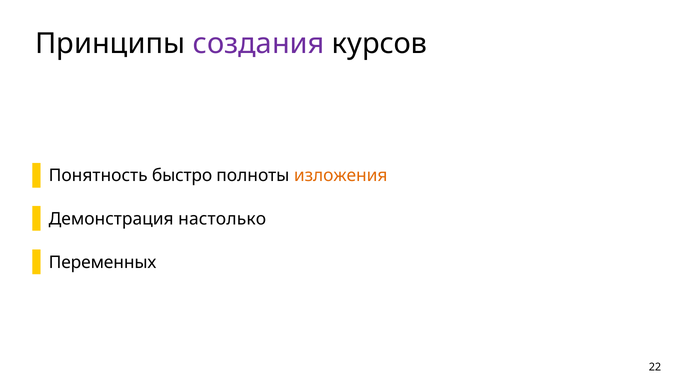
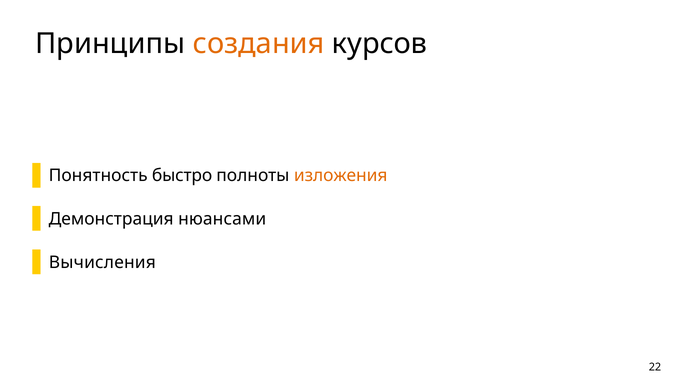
создания colour: purple -> orange
настолько: настолько -> нюансами
Переменных: Переменных -> Вычисления
